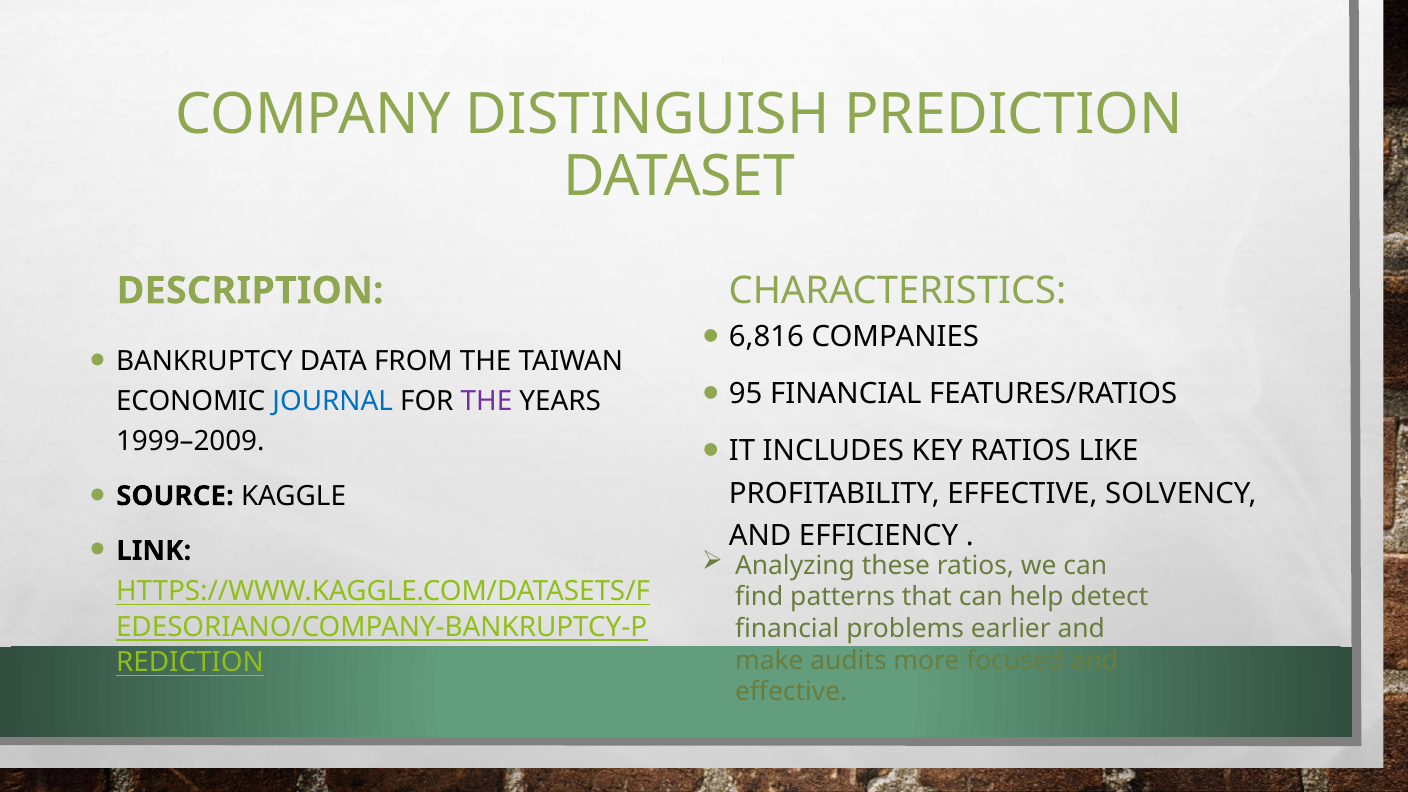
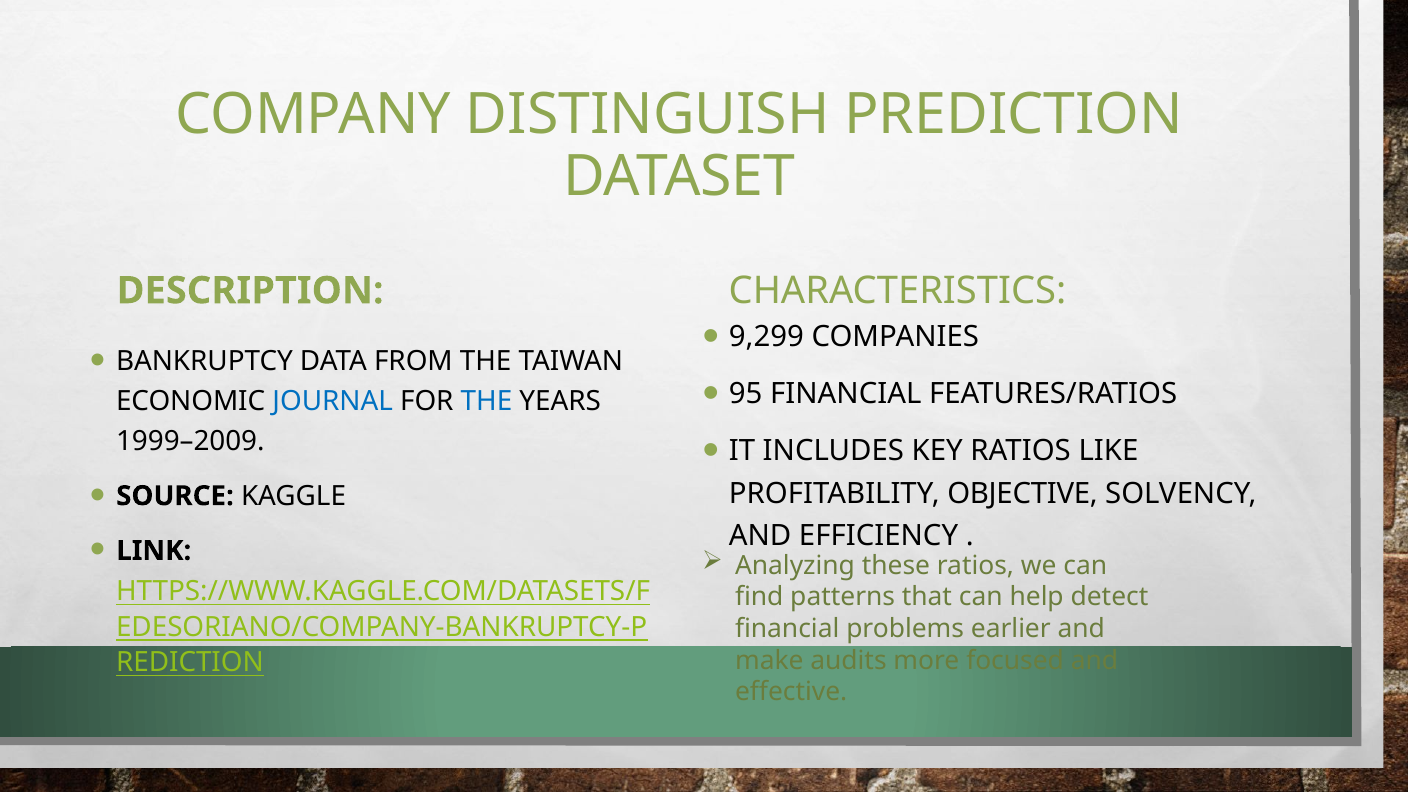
6,816: 6,816 -> 9,299
THE at (487, 401) colour: purple -> blue
PROFITABILITY EFFECTIVE: EFFECTIVE -> OBJECTIVE
